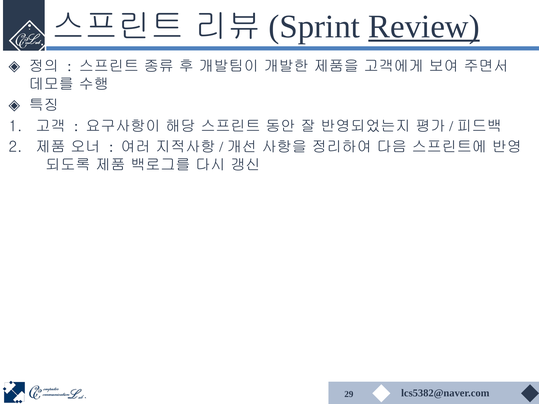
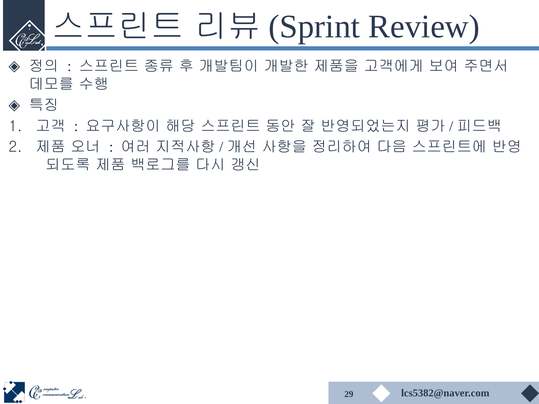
Review underline: present -> none
